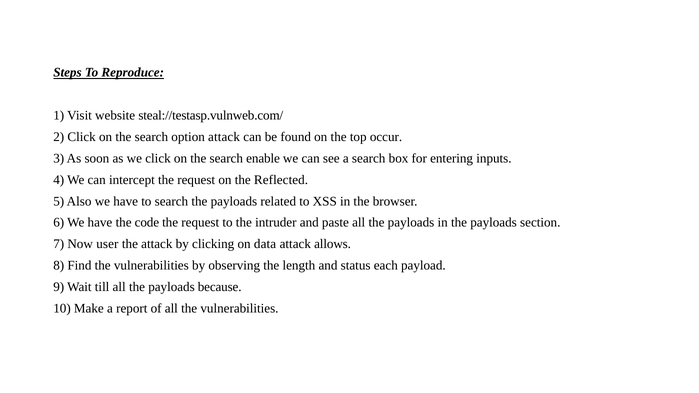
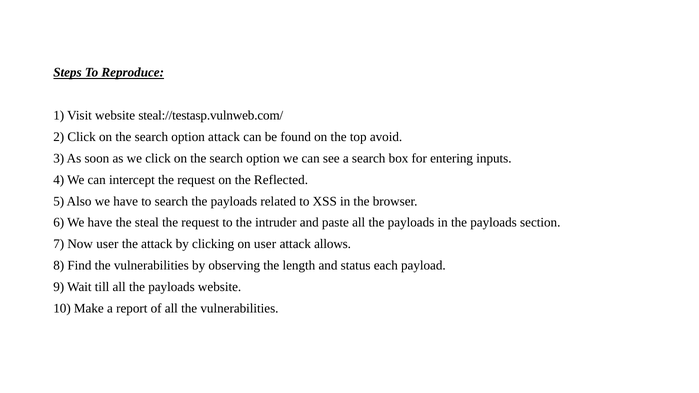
occur: occur -> avoid
enable at (263, 158): enable -> option
code: code -> steal
on data: data -> user
payloads because: because -> website
